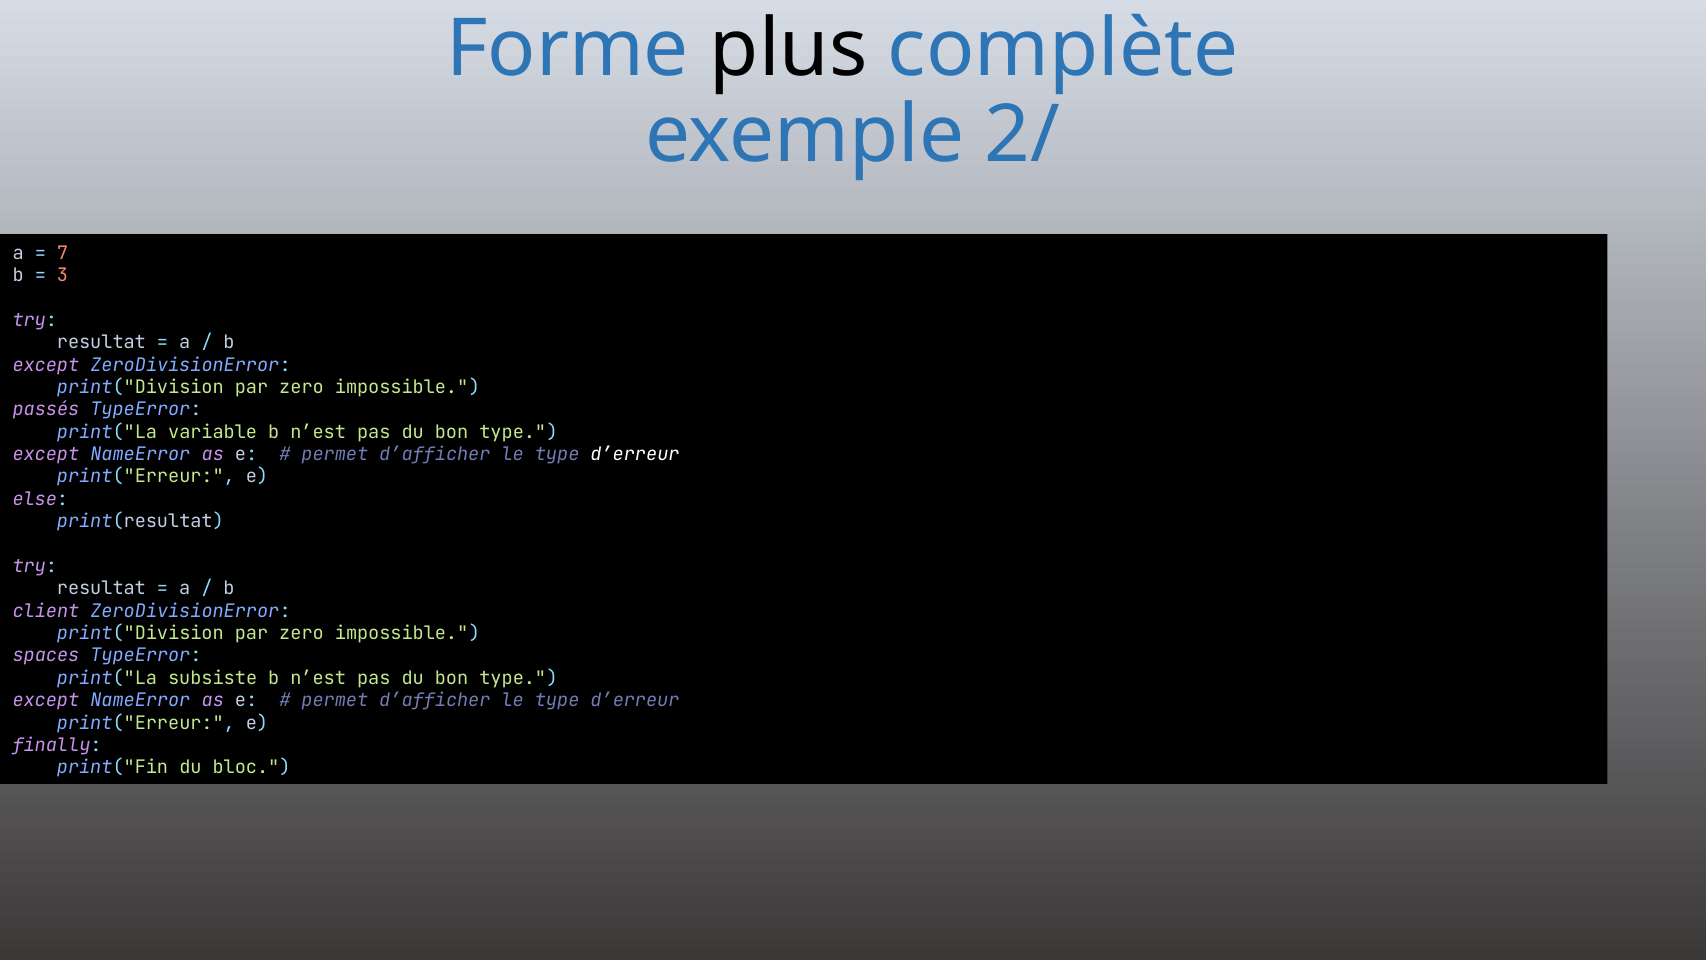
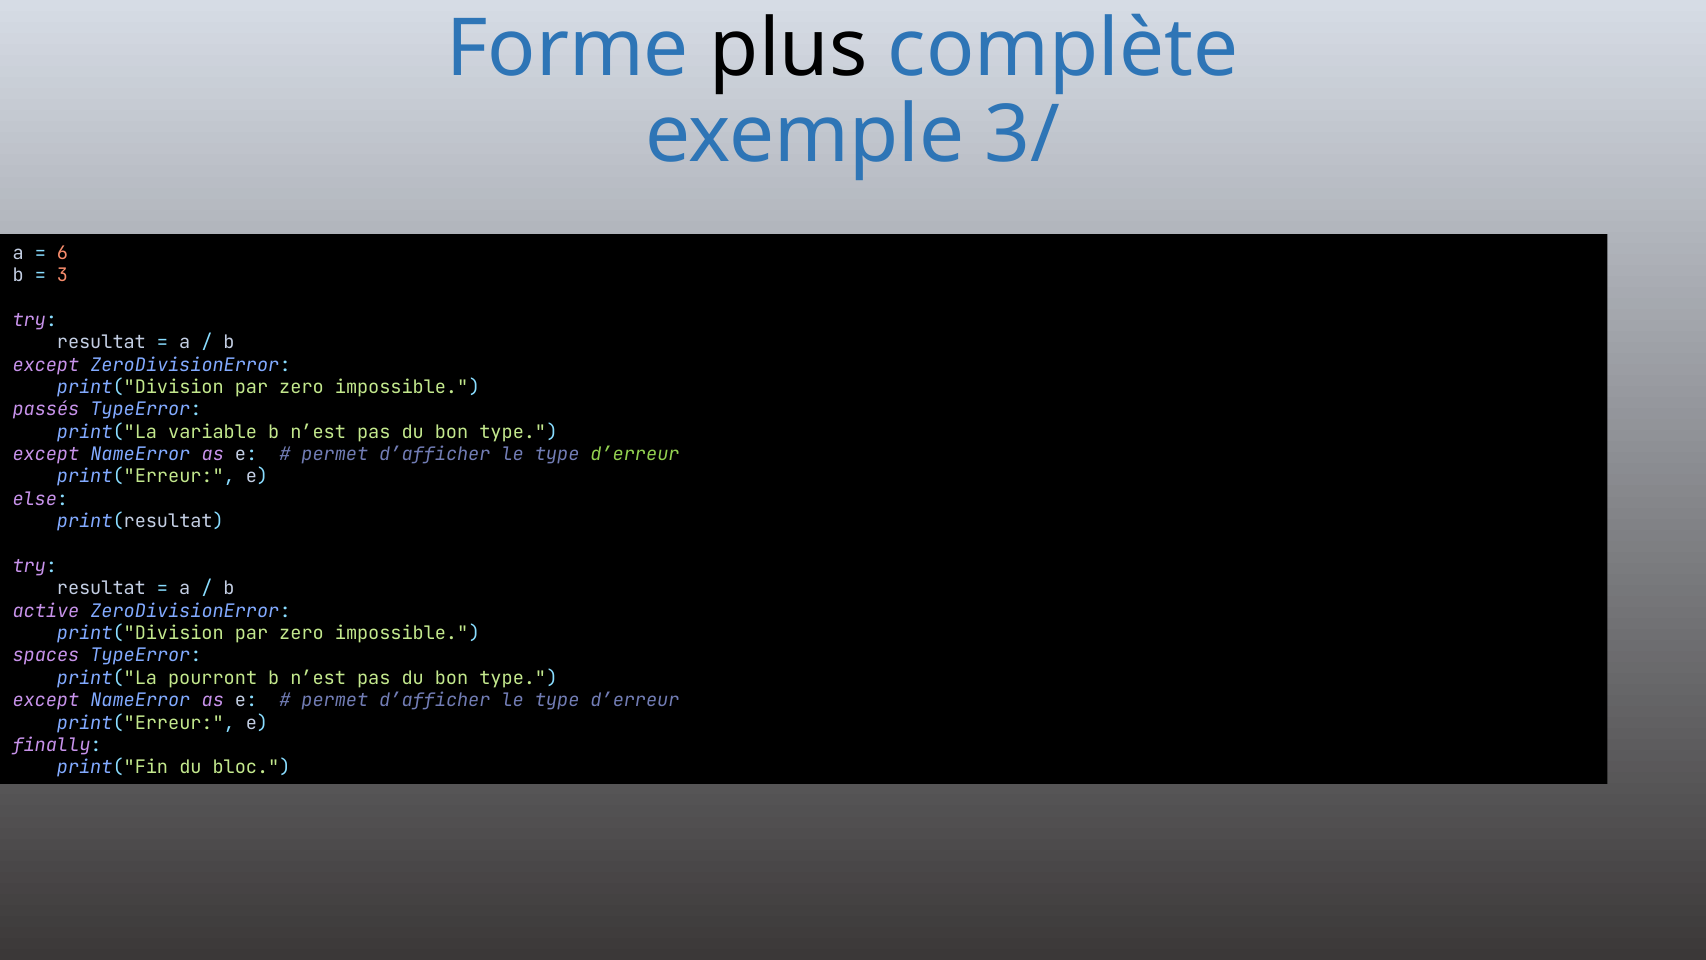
2/: 2/ -> 3/
7: 7 -> 6
d’erreur at (635, 454) colour: white -> light green
client: client -> active
subsiste: subsiste -> pourront
